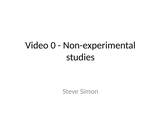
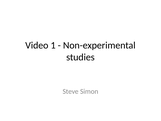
0: 0 -> 1
